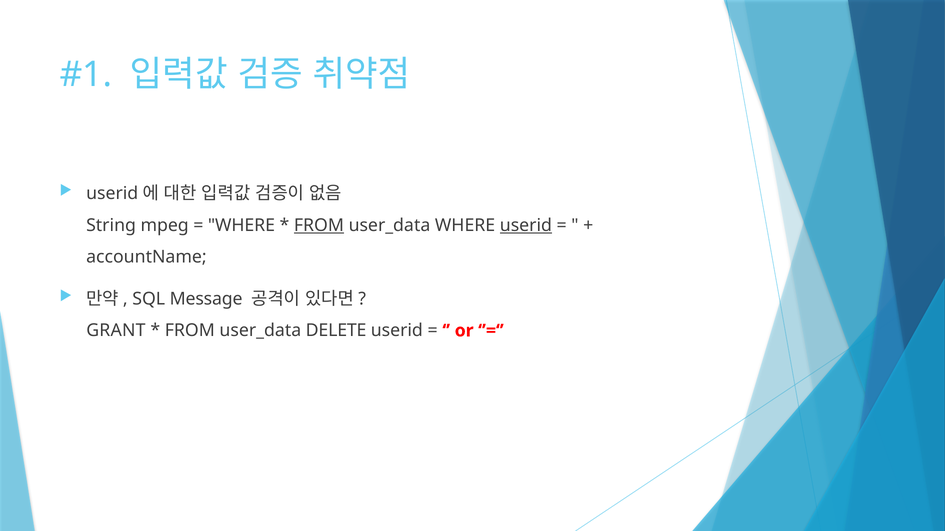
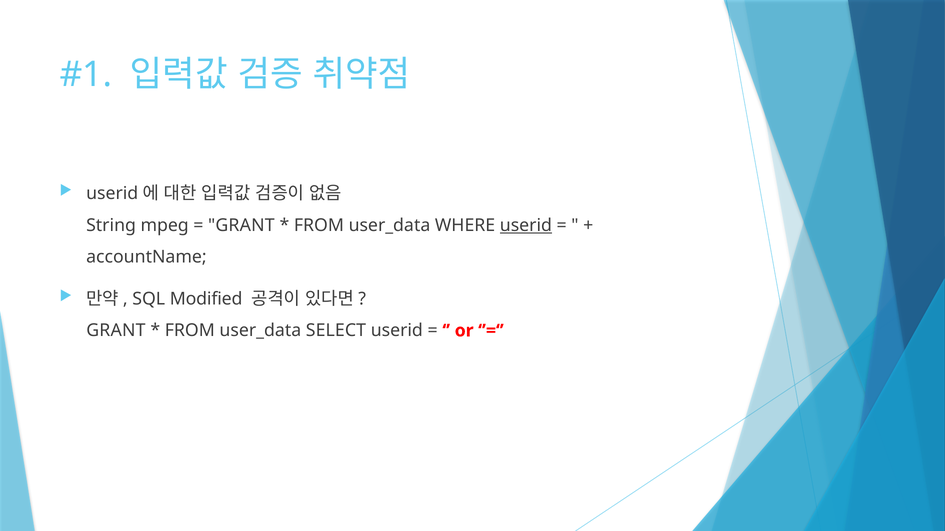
WHERE at (241, 225): WHERE -> GRANT
FROM at (319, 225) underline: present -> none
Message: Message -> Modified
DELETE: DELETE -> SELECT
